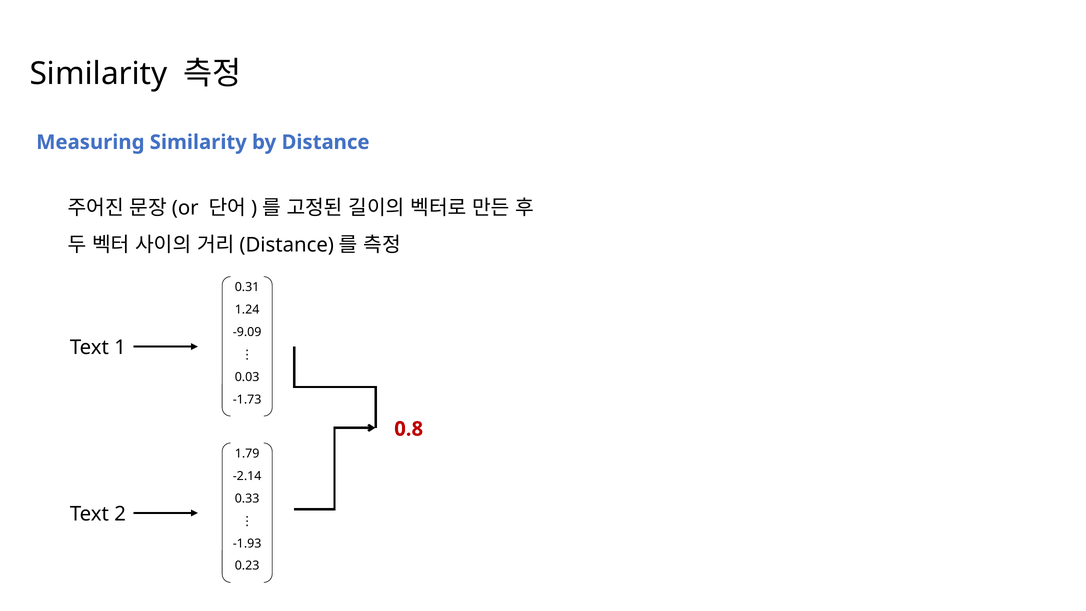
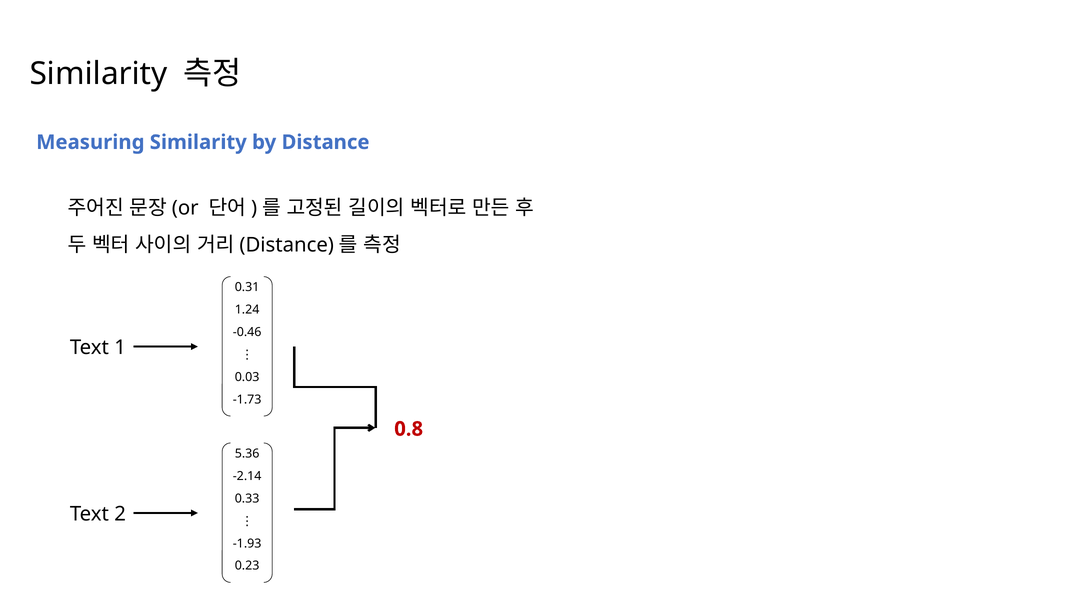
-9.09: -9.09 -> -0.46
1.79: 1.79 -> 5.36
